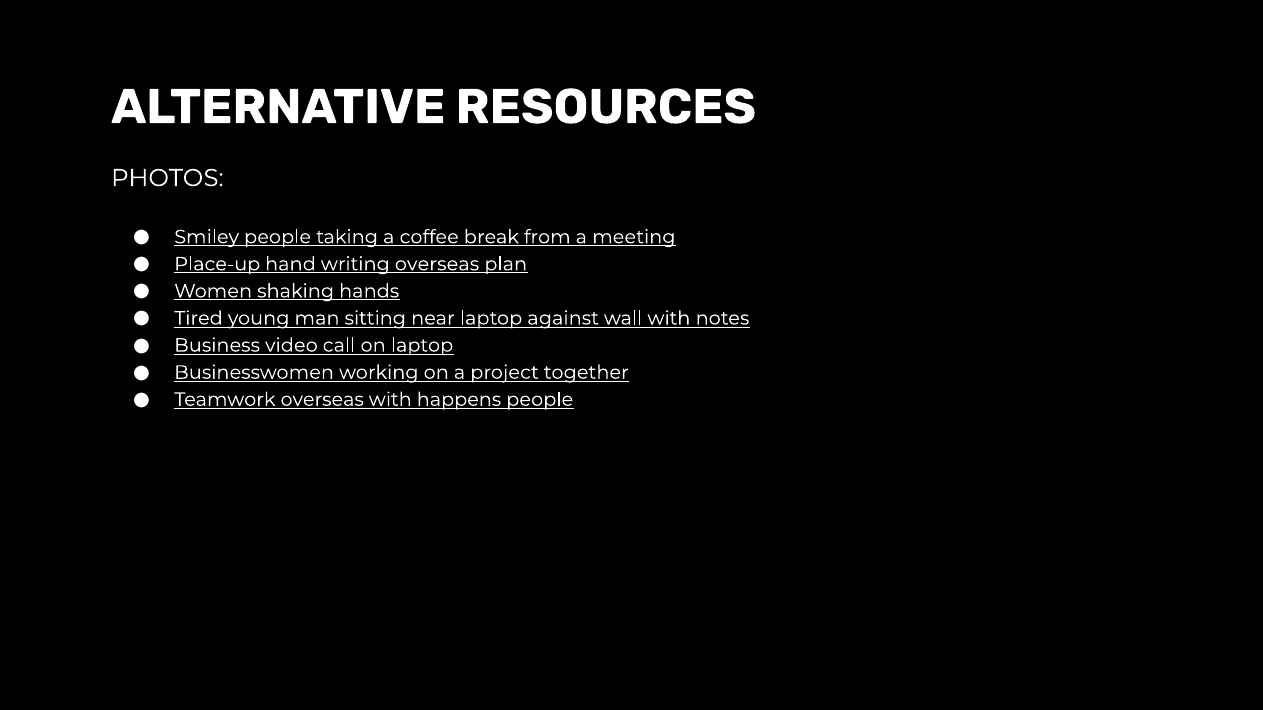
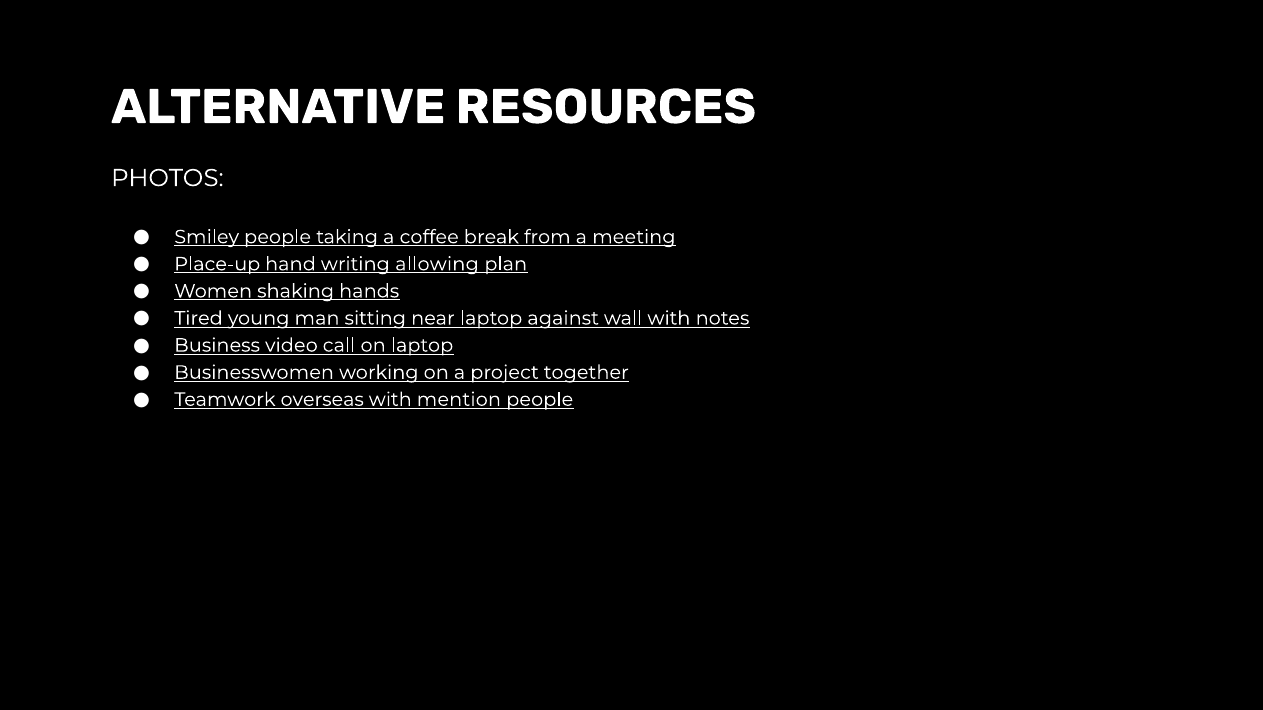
writing overseas: overseas -> allowing
happens: happens -> mention
